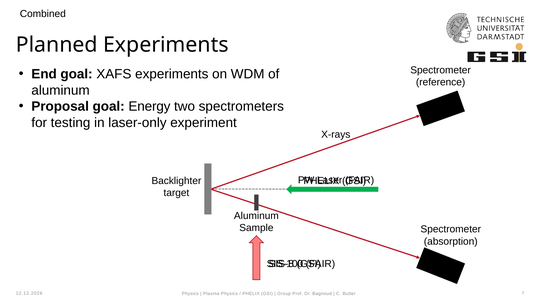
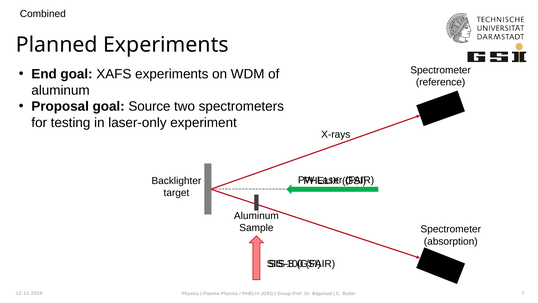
Energy: Energy -> Source
